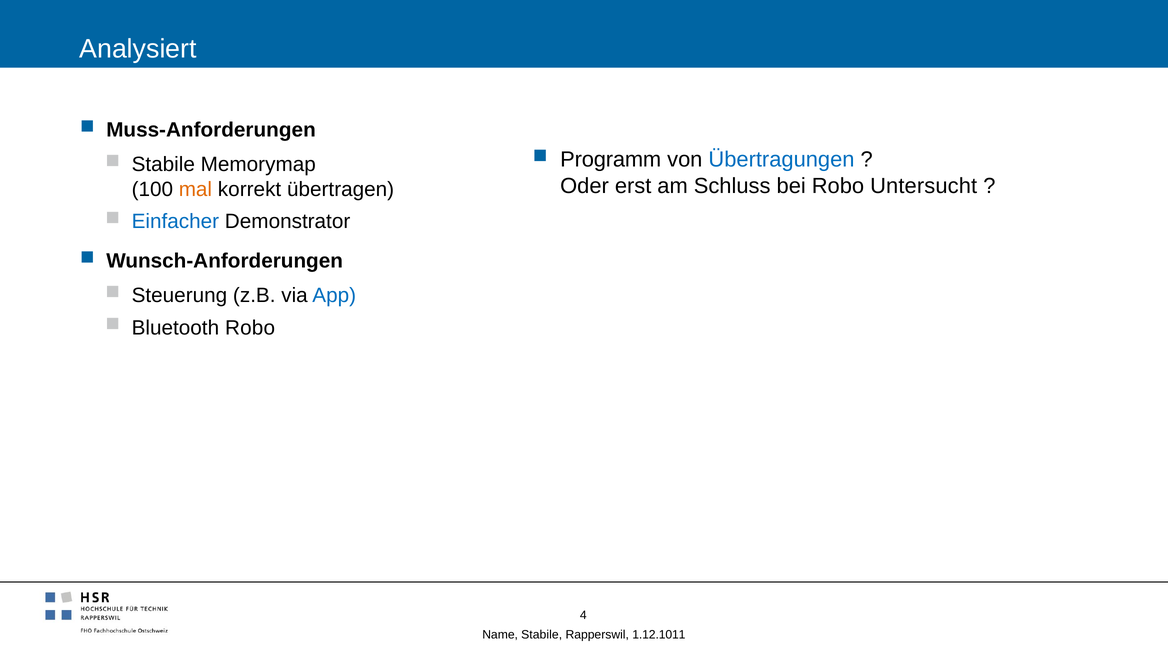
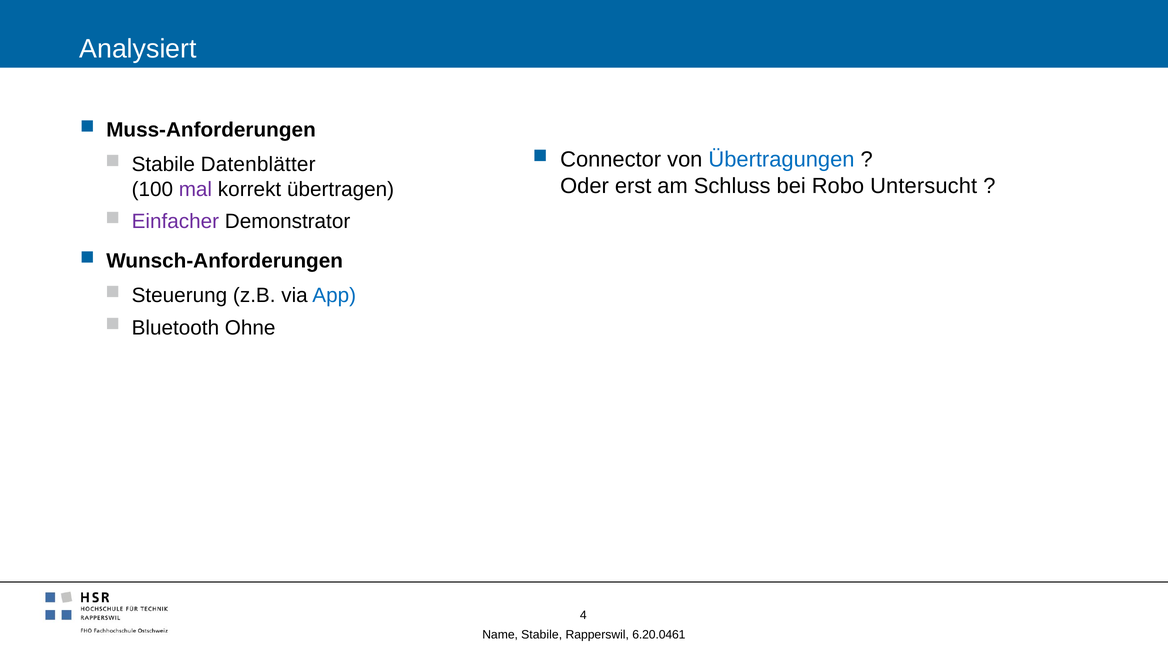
Programm: Programm -> Connector
Memorymap: Memorymap -> Datenblätter
mal colour: orange -> purple
Einfacher colour: blue -> purple
Bluetooth Robo: Robo -> Ohne
1.12.1011: 1.12.1011 -> 6.20.0461
